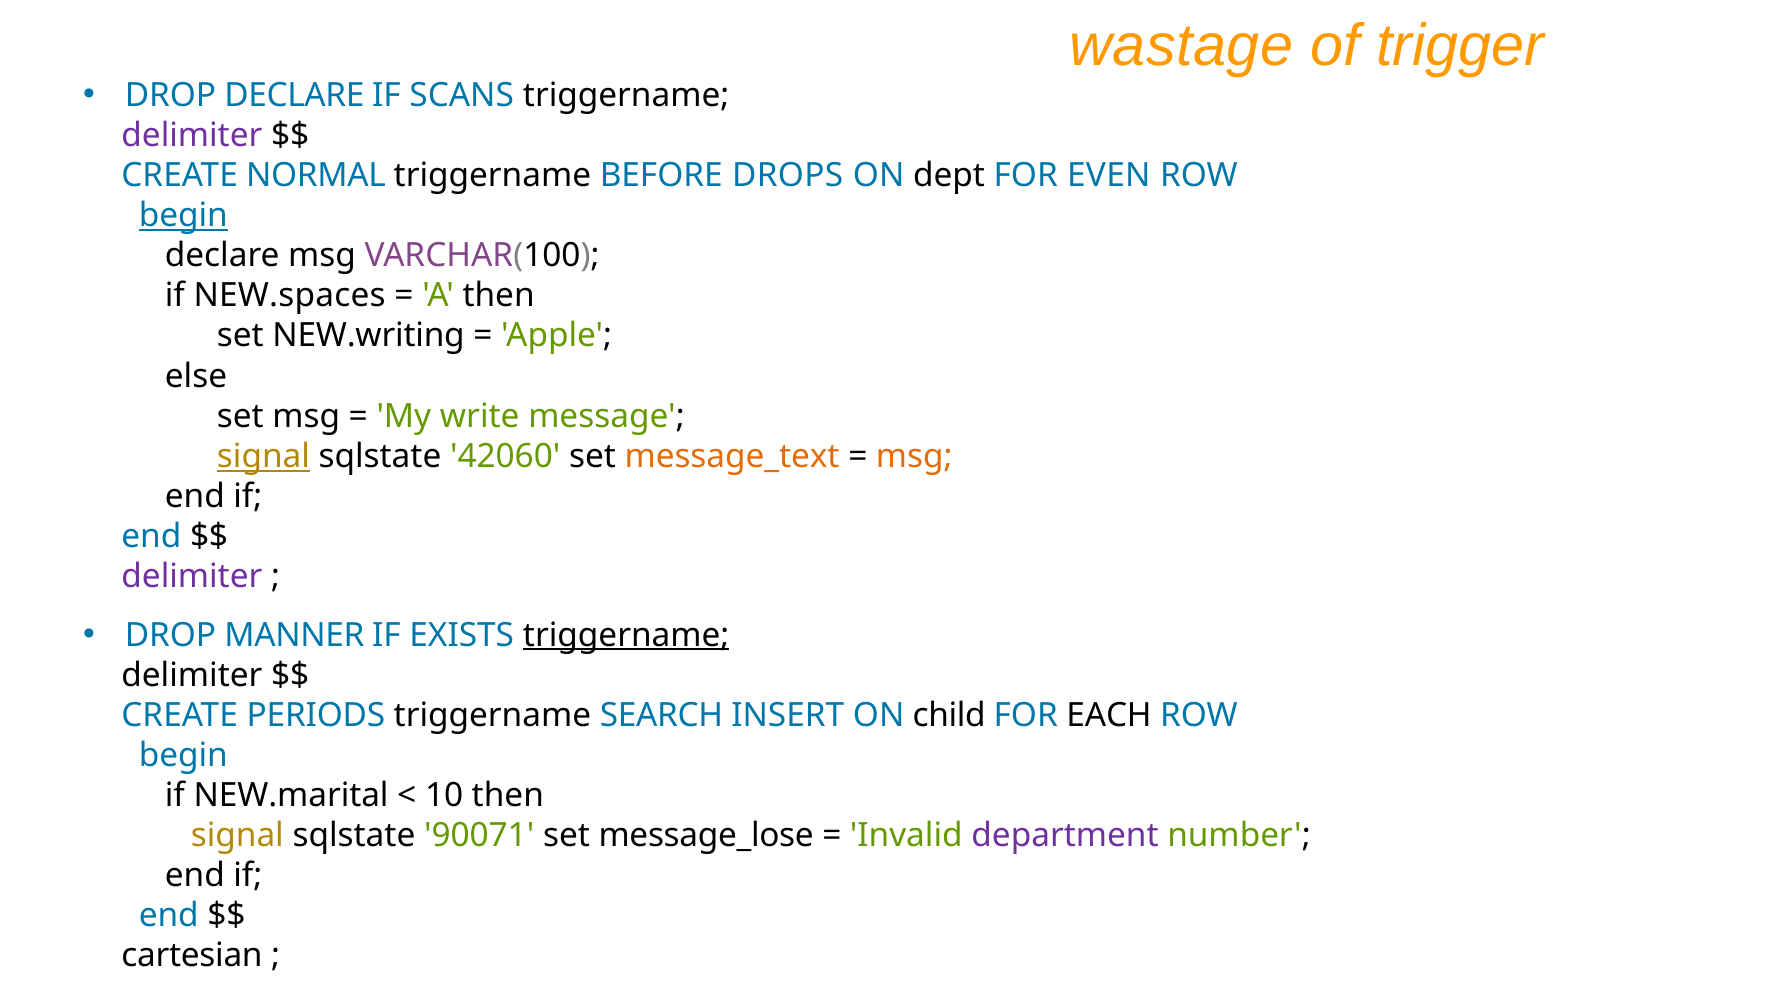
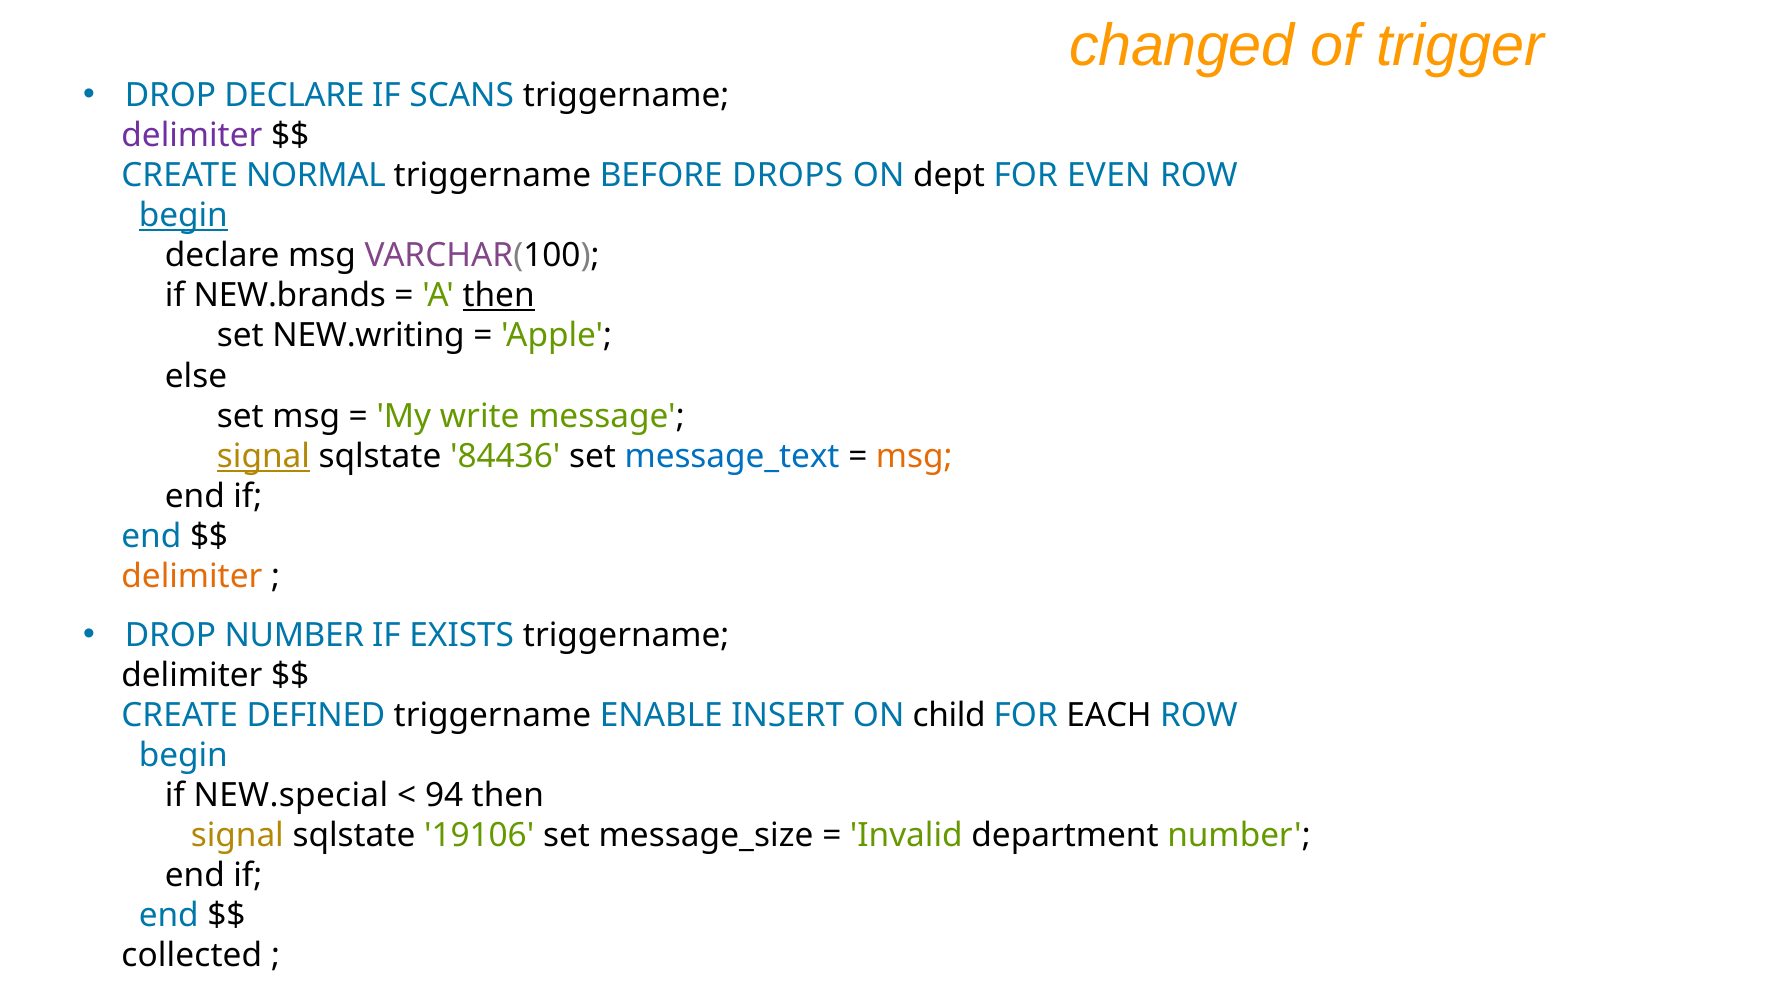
wastage: wastage -> changed
NEW.spaces: NEW.spaces -> NEW.brands
then at (499, 296) underline: none -> present
42060: 42060 -> 84436
message_text colour: orange -> blue
delimiter at (192, 576) colour: purple -> orange
DROP MANNER: MANNER -> NUMBER
triggername at (626, 635) underline: present -> none
PERIODS: PERIODS -> DEFINED
SEARCH: SEARCH -> ENABLE
NEW.marital: NEW.marital -> NEW.special
10: 10 -> 94
90071: 90071 -> 19106
message_lose: message_lose -> message_size
department colour: purple -> black
cartesian: cartesian -> collected
